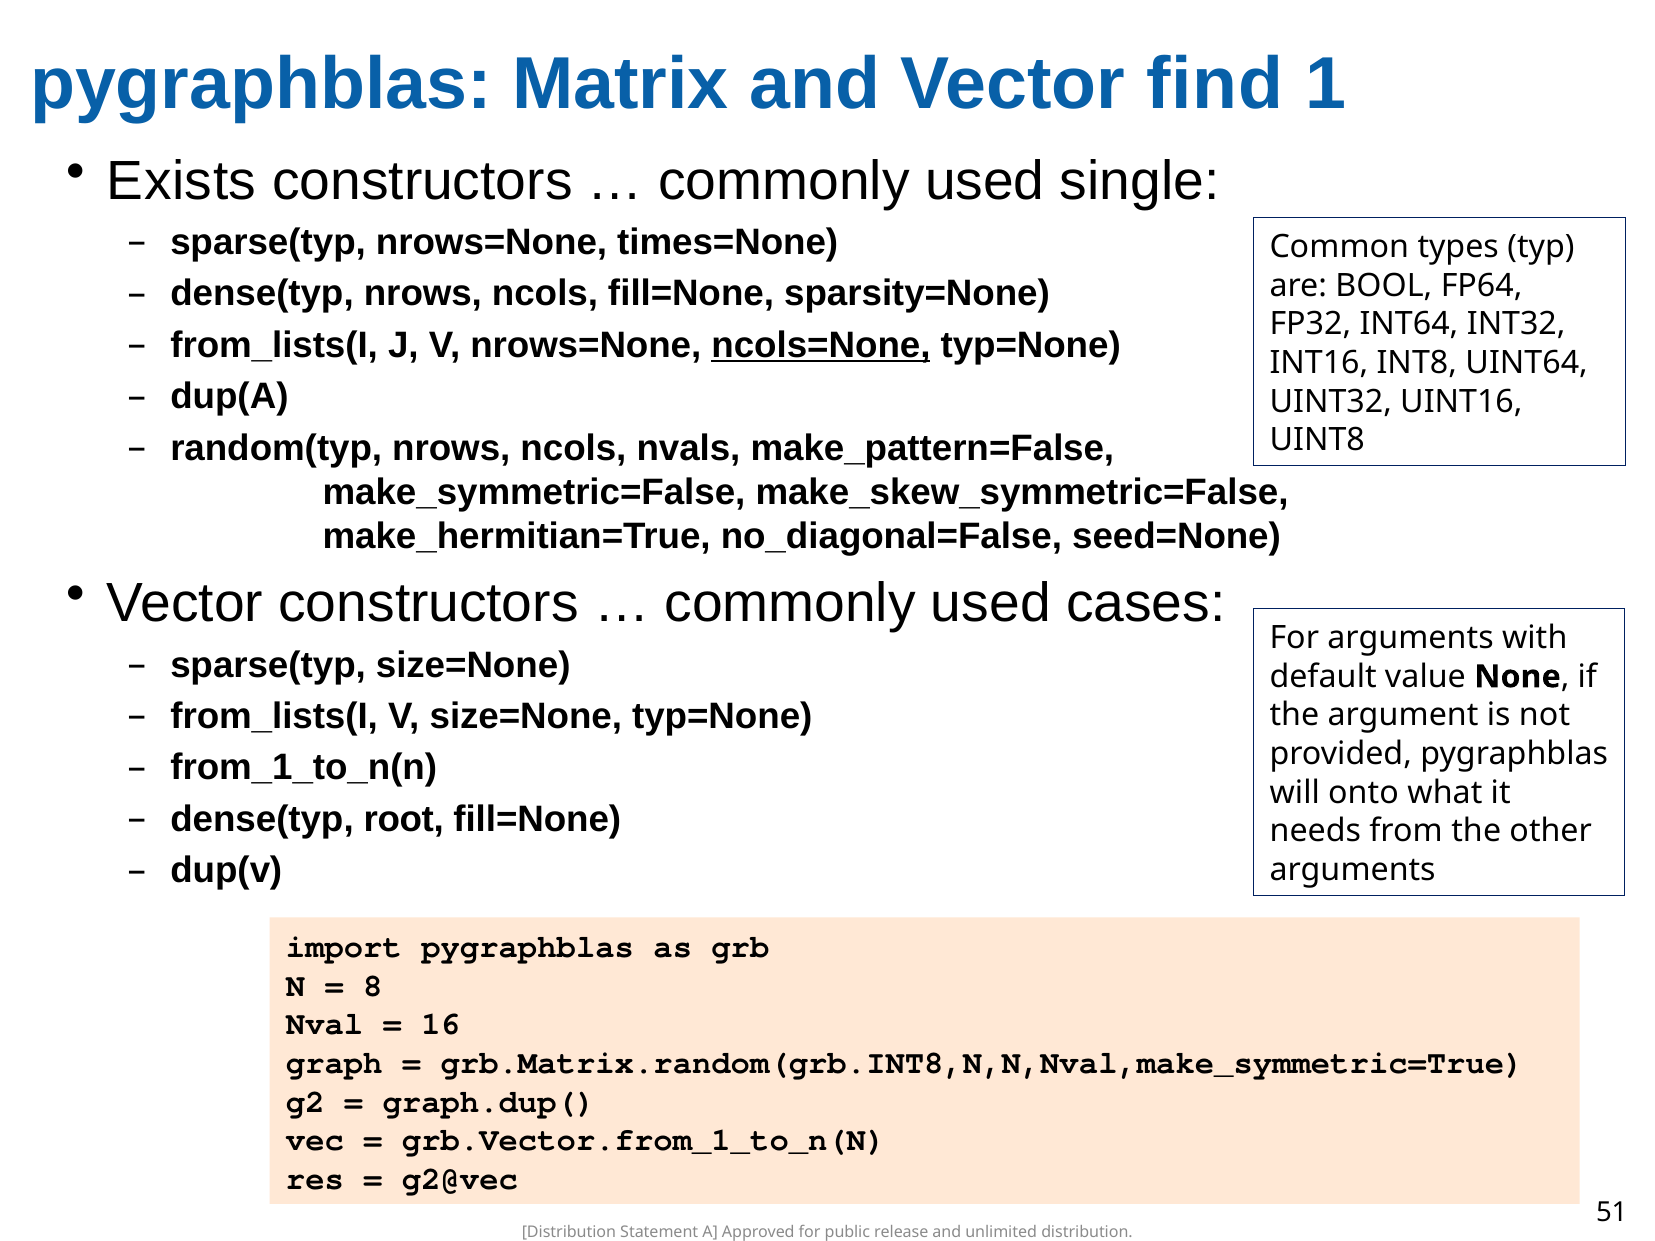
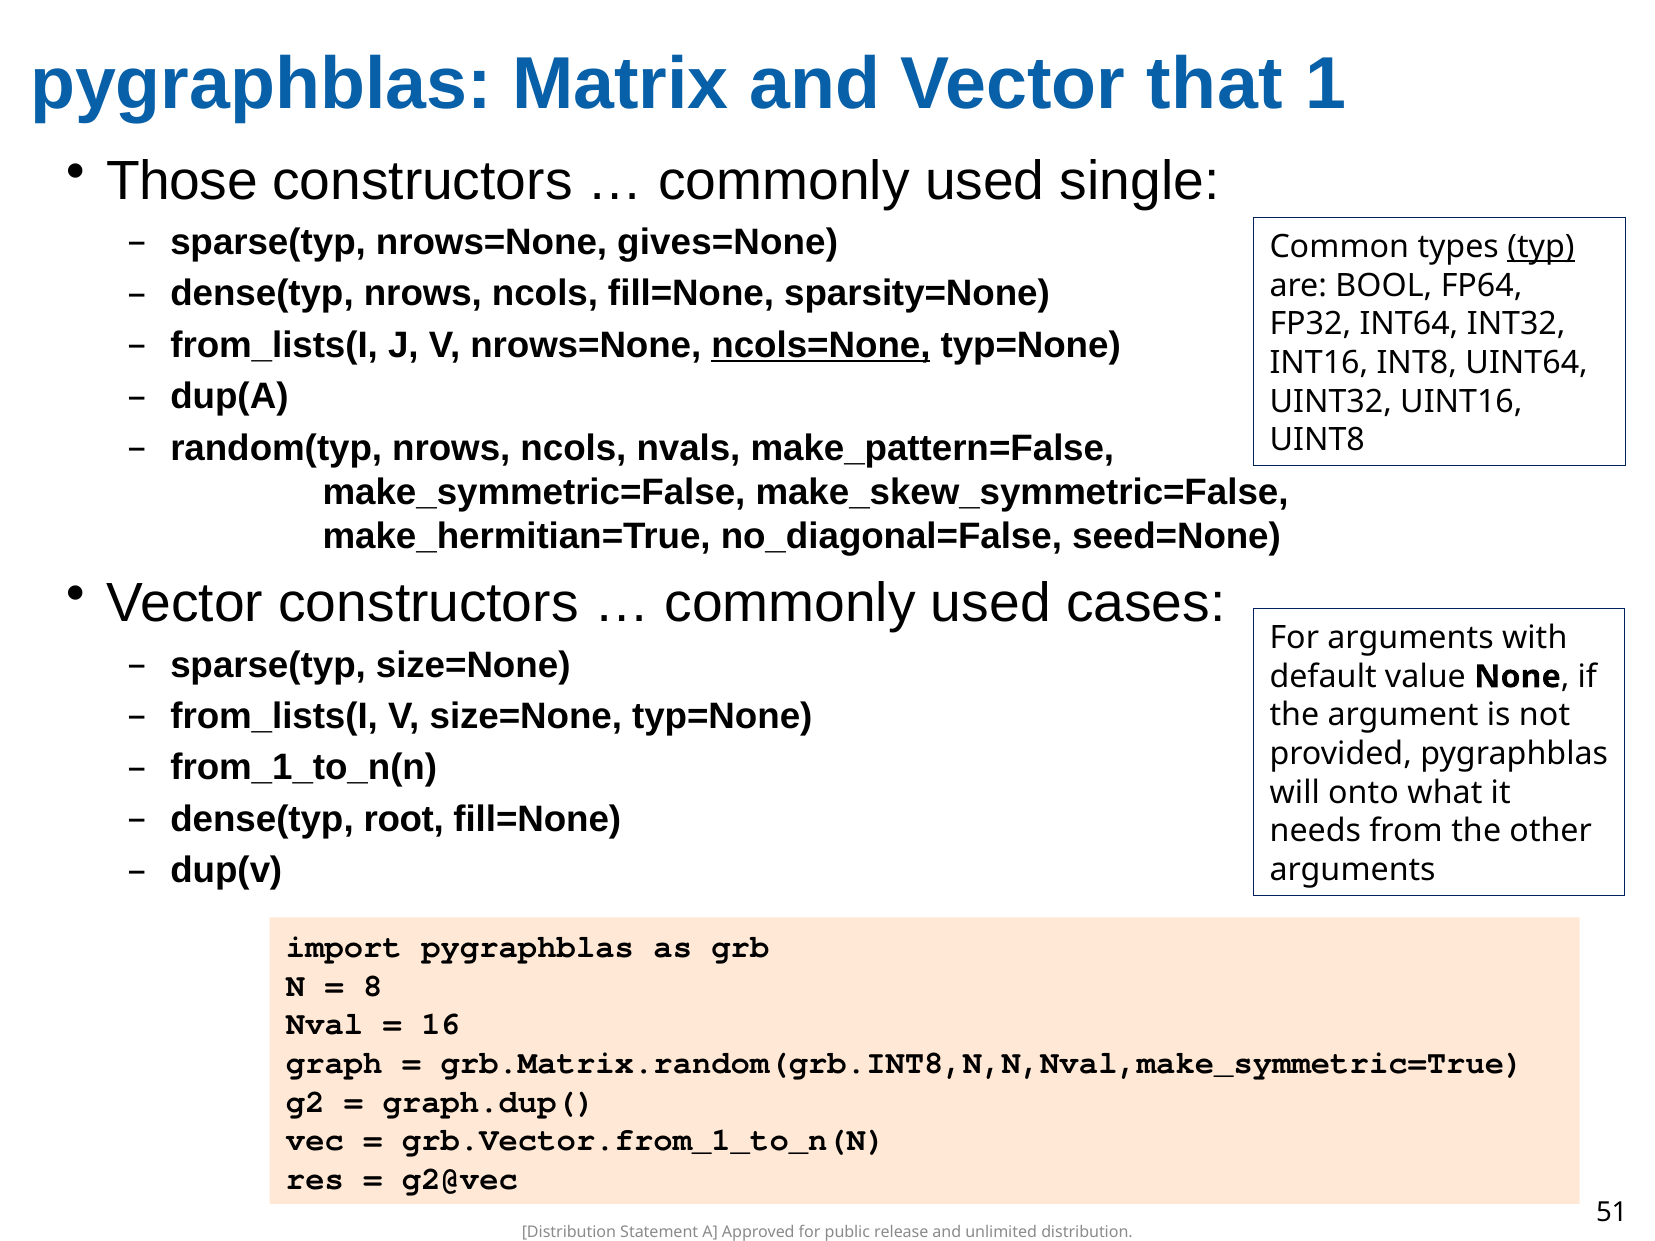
find: find -> that
Exists: Exists -> Those
times=None: times=None -> gives=None
typ underline: none -> present
